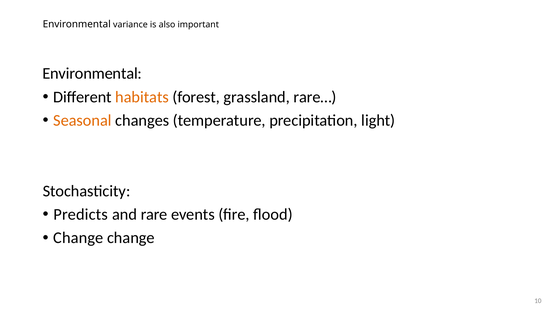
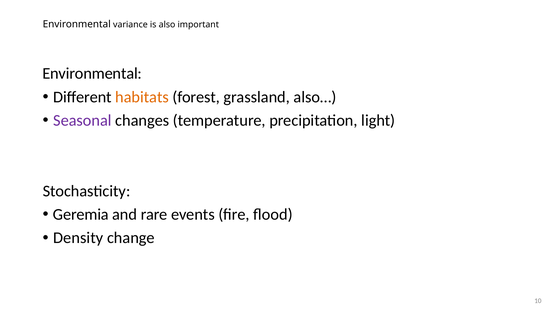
rare…: rare… -> also…
Seasonal colour: orange -> purple
Predicts: Predicts -> Geremia
Change at (78, 238): Change -> Density
